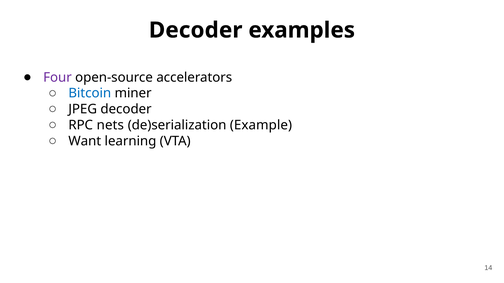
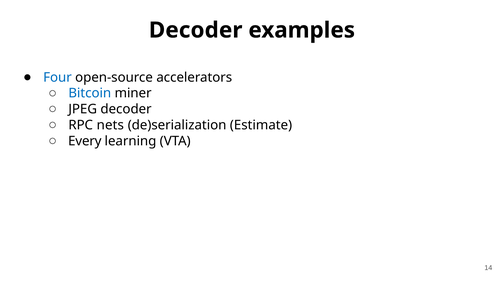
Four colour: purple -> blue
Example: Example -> Estimate
Want: Want -> Every
